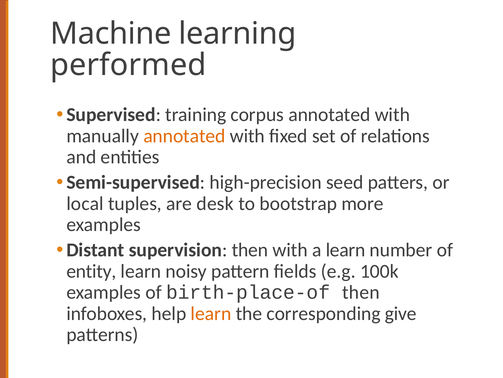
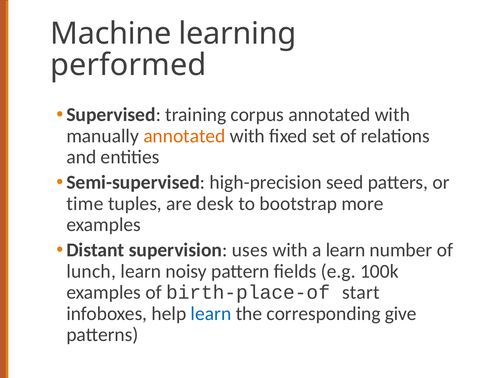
local: local -> time
supervision then: then -> uses
entity: entity -> lunch
birth-place-of then: then -> start
learn at (211, 313) colour: orange -> blue
